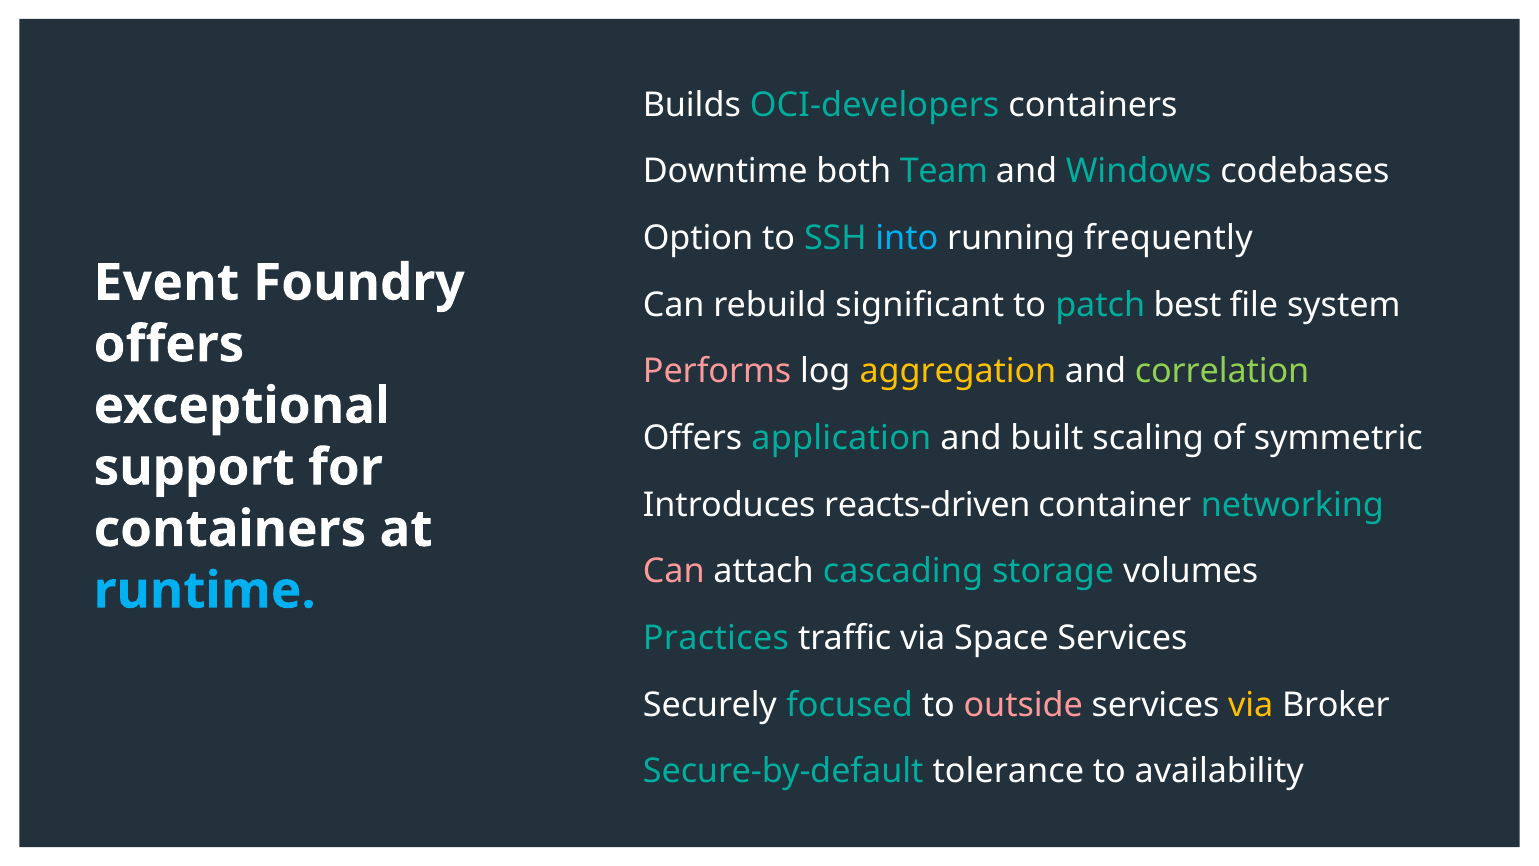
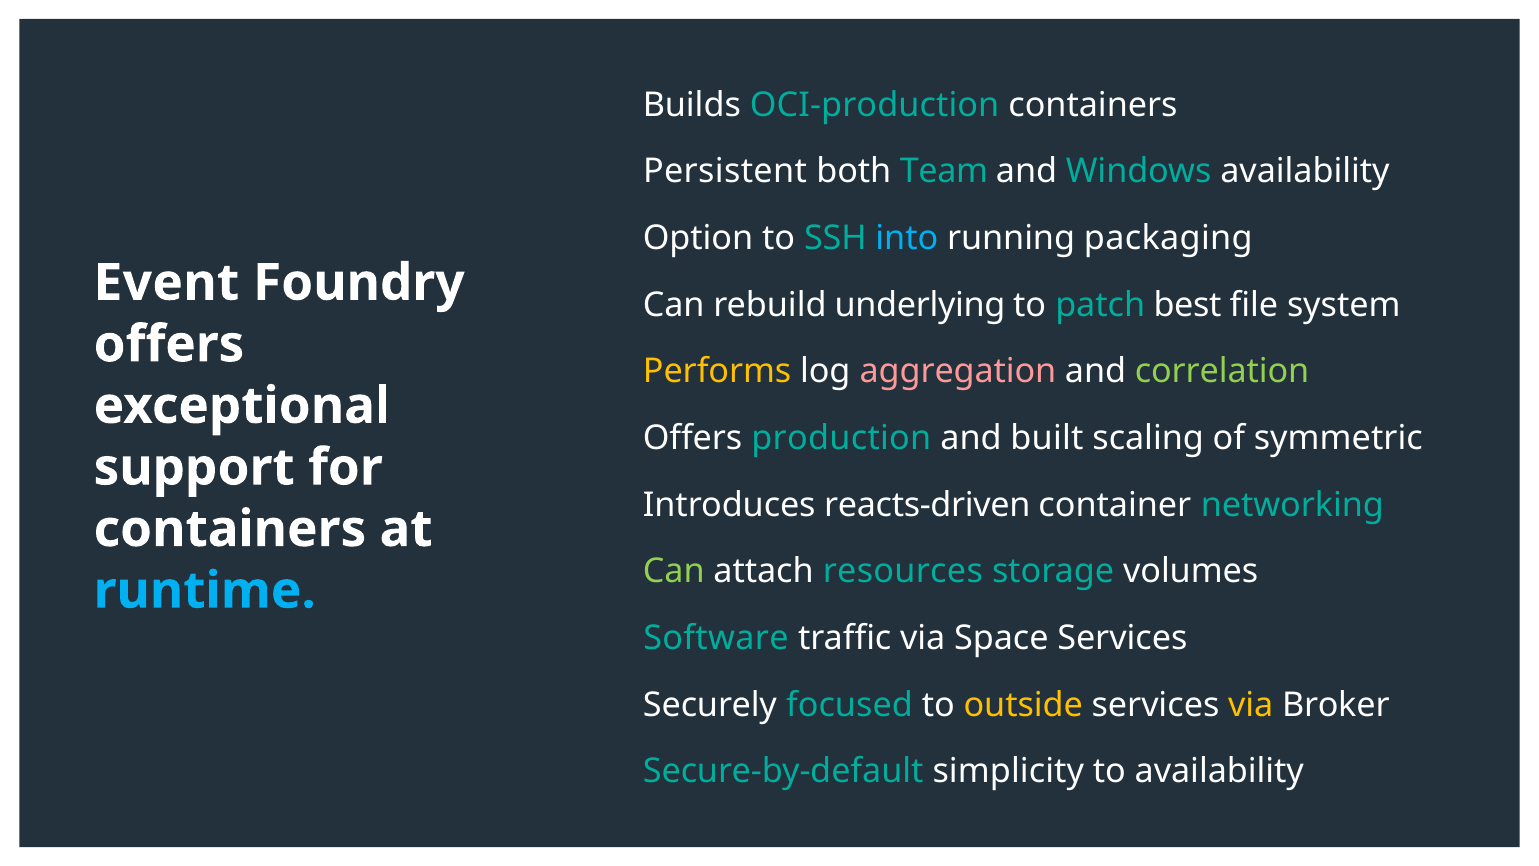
OCI-developers: OCI-developers -> OCI-production
Downtime: Downtime -> Persistent
Windows codebases: codebases -> availability
frequently: frequently -> packaging
significant: significant -> underlying
Performs colour: pink -> yellow
aggregation colour: yellow -> pink
application: application -> production
Can at (674, 571) colour: pink -> light green
cascading: cascading -> resources
Practices: Practices -> Software
outside colour: pink -> yellow
tolerance: tolerance -> simplicity
